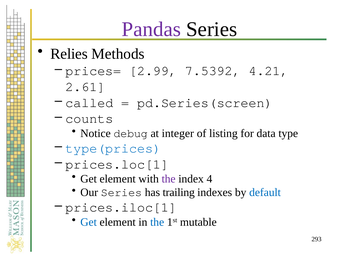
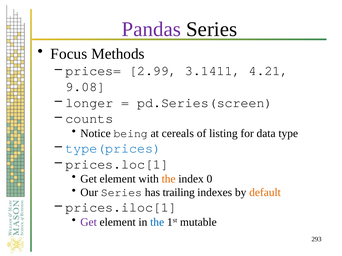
Relies: Relies -> Focus
7.5392: 7.5392 -> 3.1411
2.61: 2.61 -> 9.08
called: called -> longer
debug: debug -> being
integer: integer -> cereals
the at (169, 179) colour: purple -> orange
4: 4 -> 0
default colour: blue -> orange
Get at (89, 222) colour: blue -> purple
